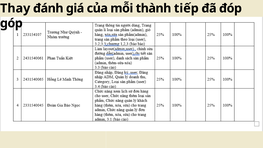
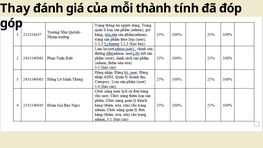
tiếp: tiếp -> tính
